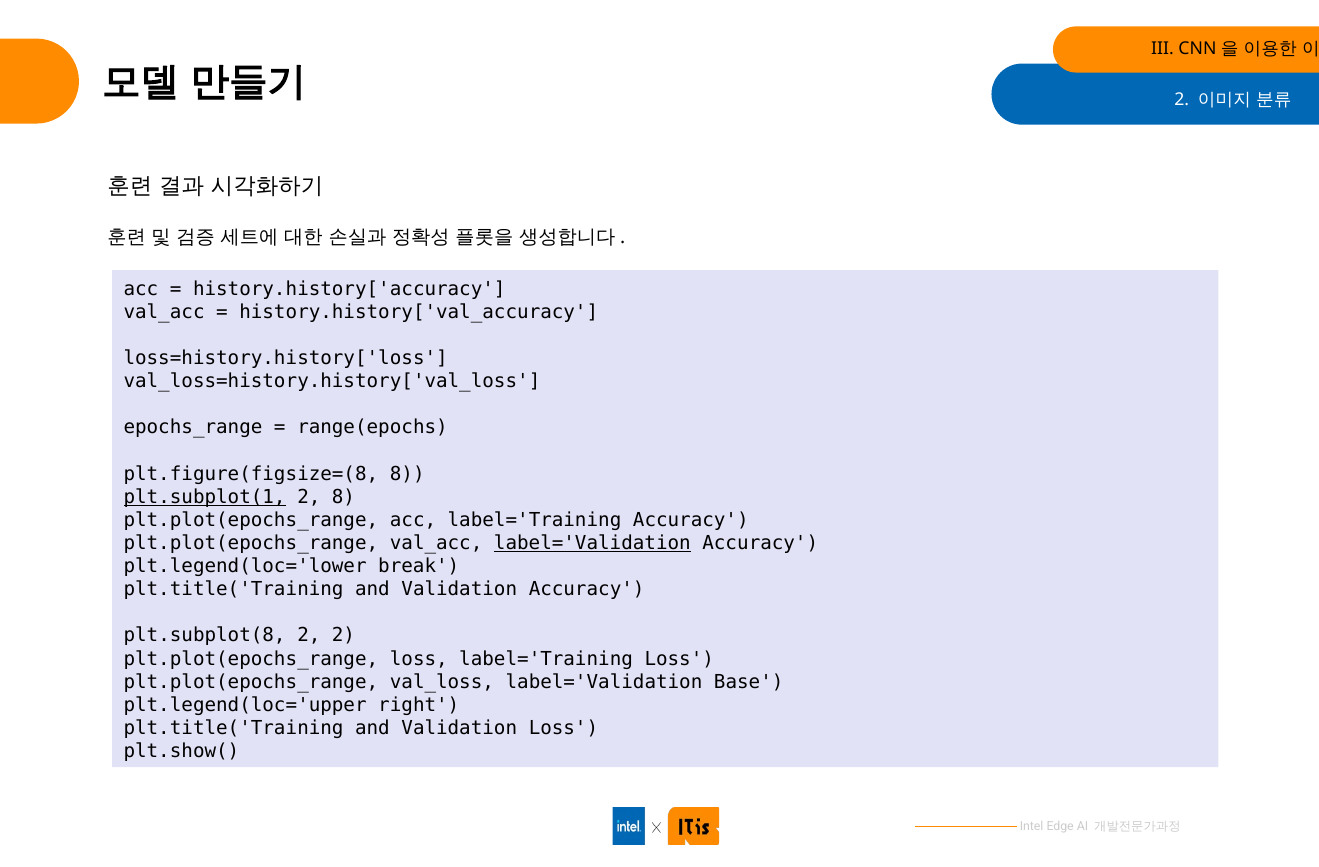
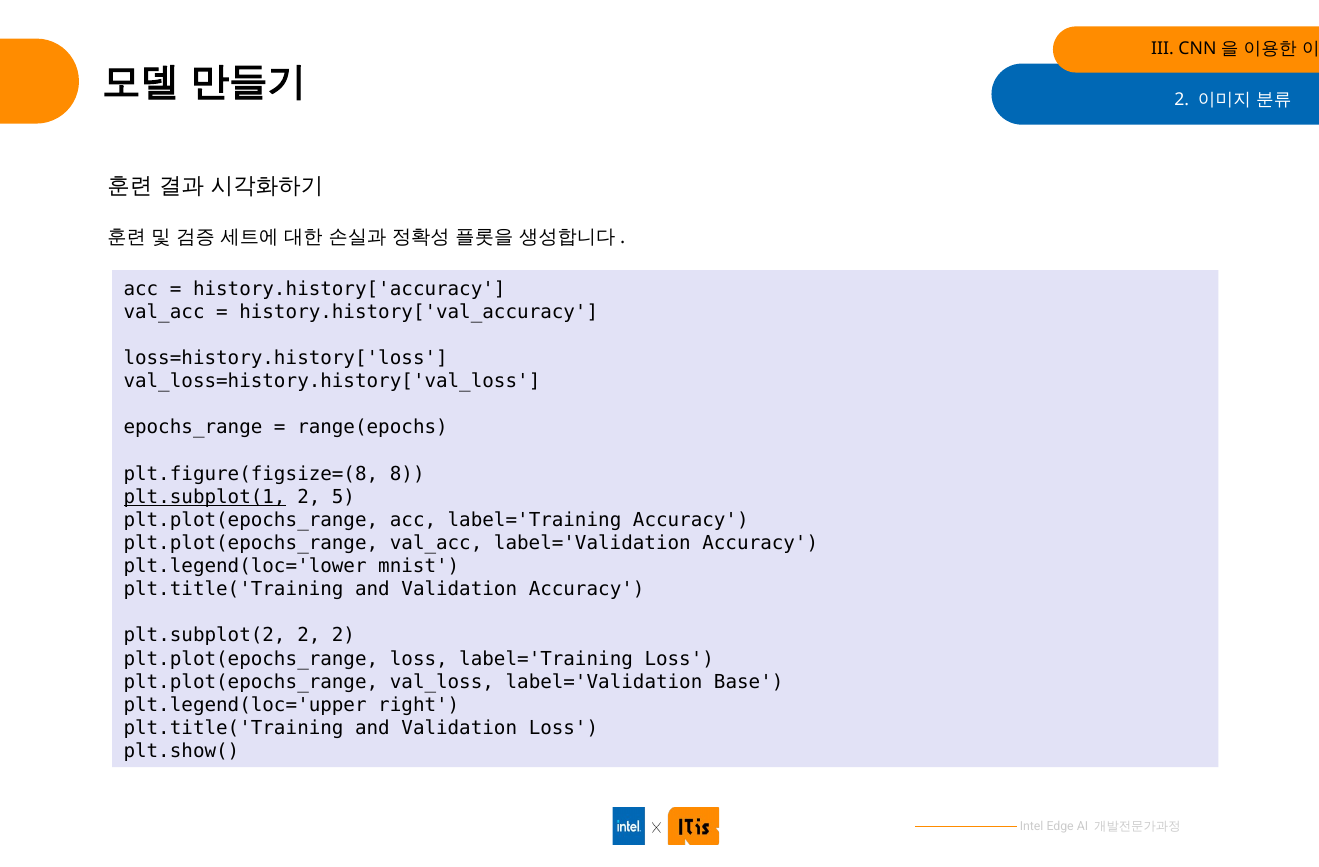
2 8: 8 -> 5
label='Validation at (592, 543) underline: present -> none
break: break -> mnist
plt.subplot(8: plt.subplot(8 -> plt.subplot(2
